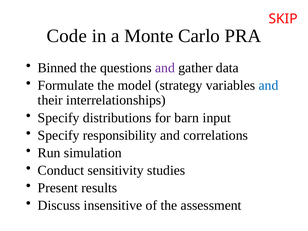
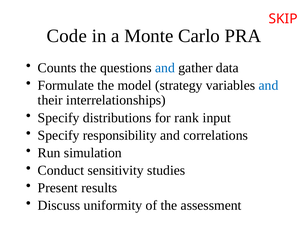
Binned: Binned -> Counts
and at (165, 68) colour: purple -> blue
barn: barn -> rank
insensitive: insensitive -> uniformity
